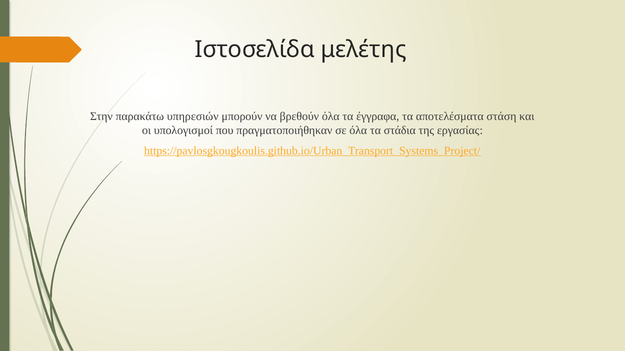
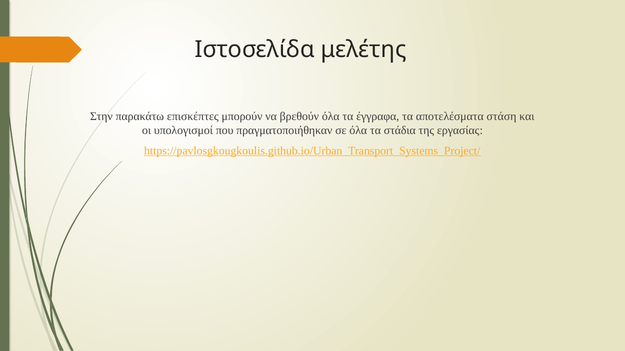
υπηρεσιών: υπηρεσιών -> επισκέπτες
